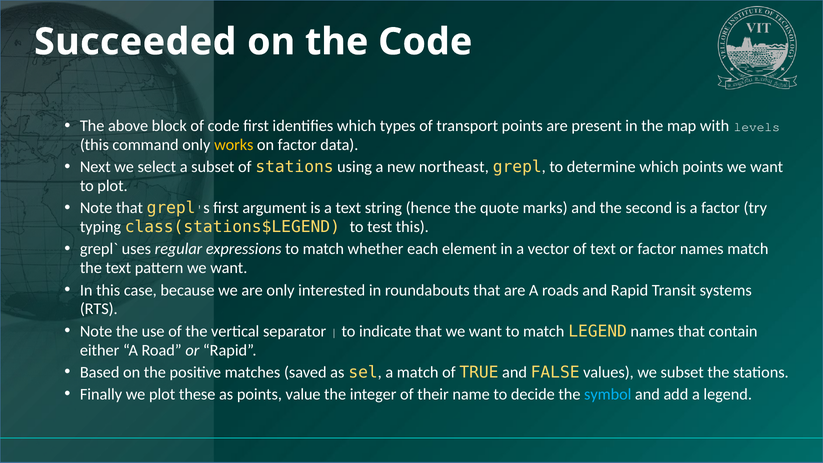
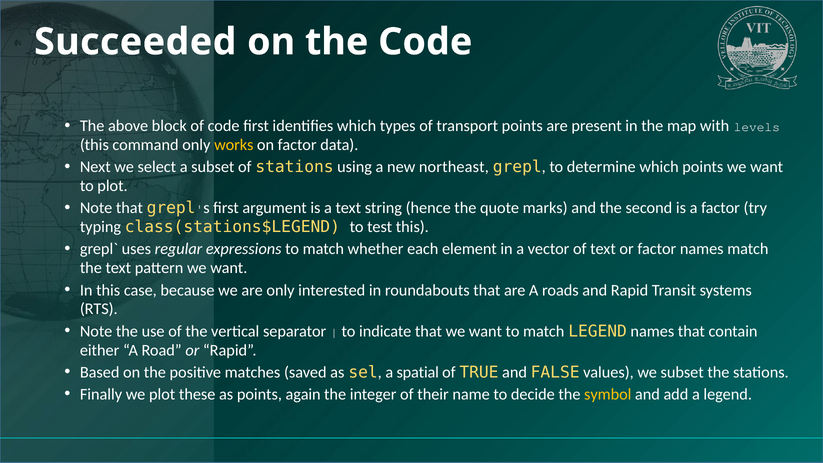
a match: match -> spatial
value: value -> again
symbol colour: light blue -> yellow
